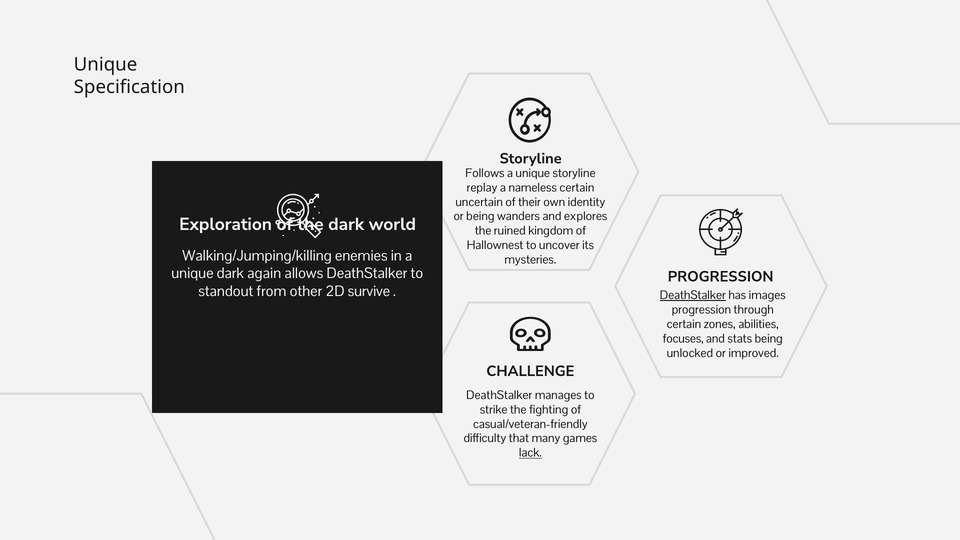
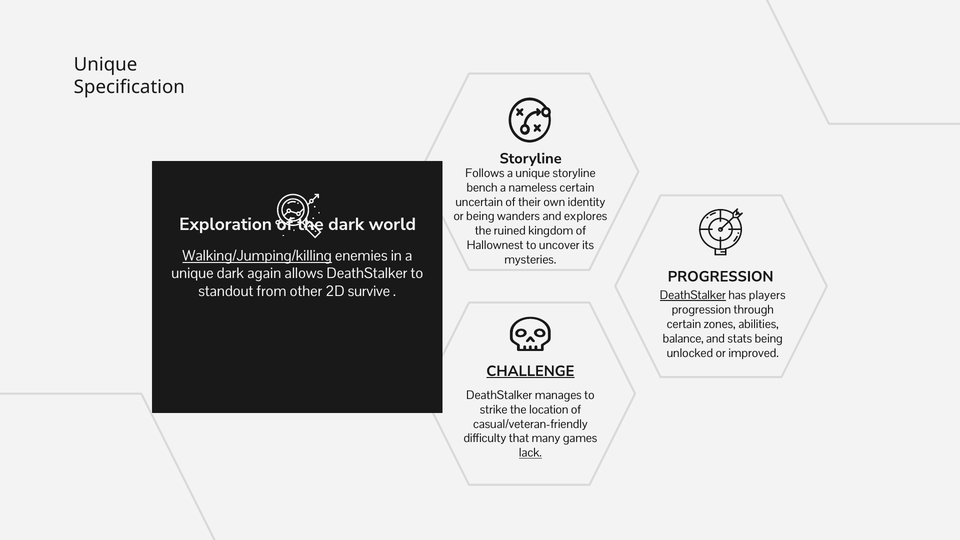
replay: replay -> bench
Walking/Jumping/killing underline: none -> present
images: images -> players
focuses: focuses -> balance
CHALLENGE underline: none -> present
fighting: fighting -> location
